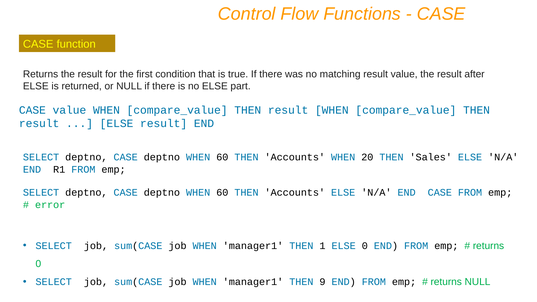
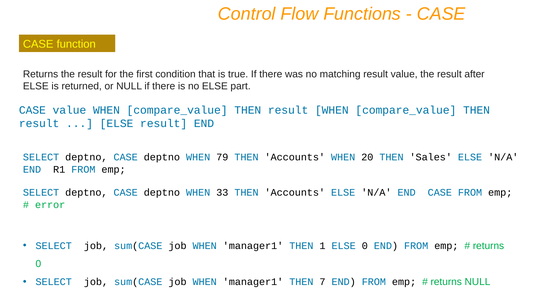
60 at (222, 157): 60 -> 79
60 at (222, 193): 60 -> 33
9: 9 -> 7
